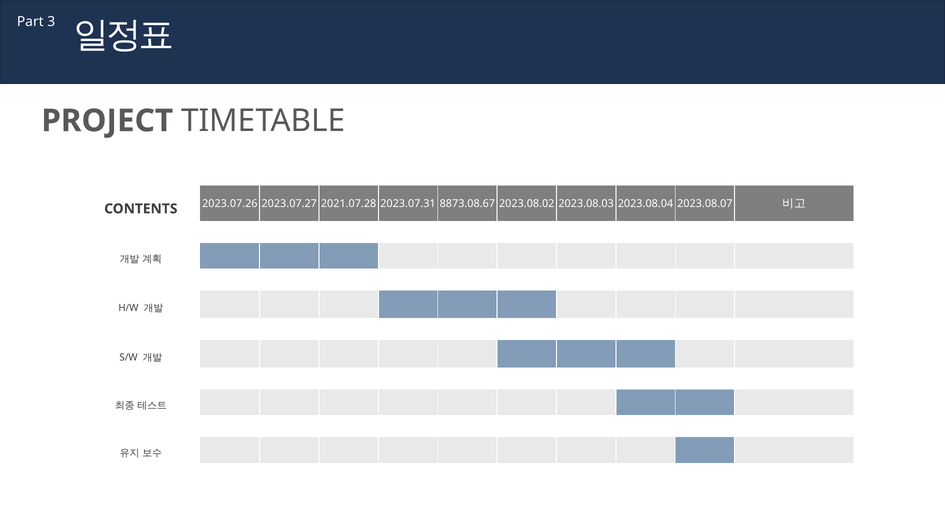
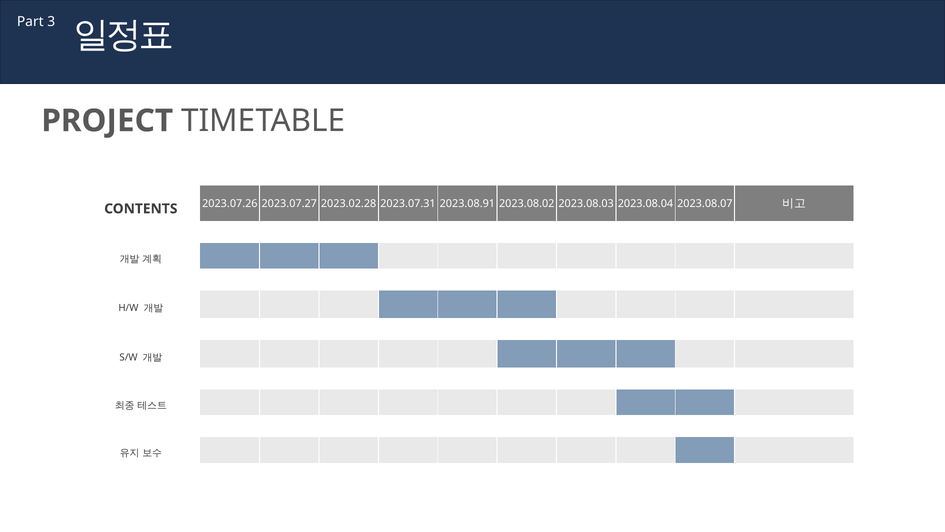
2021.07.28: 2021.07.28 -> 2023.02.28
8873.08.67: 8873.08.67 -> 2023.08.91
